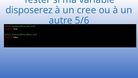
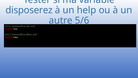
cree: cree -> help
